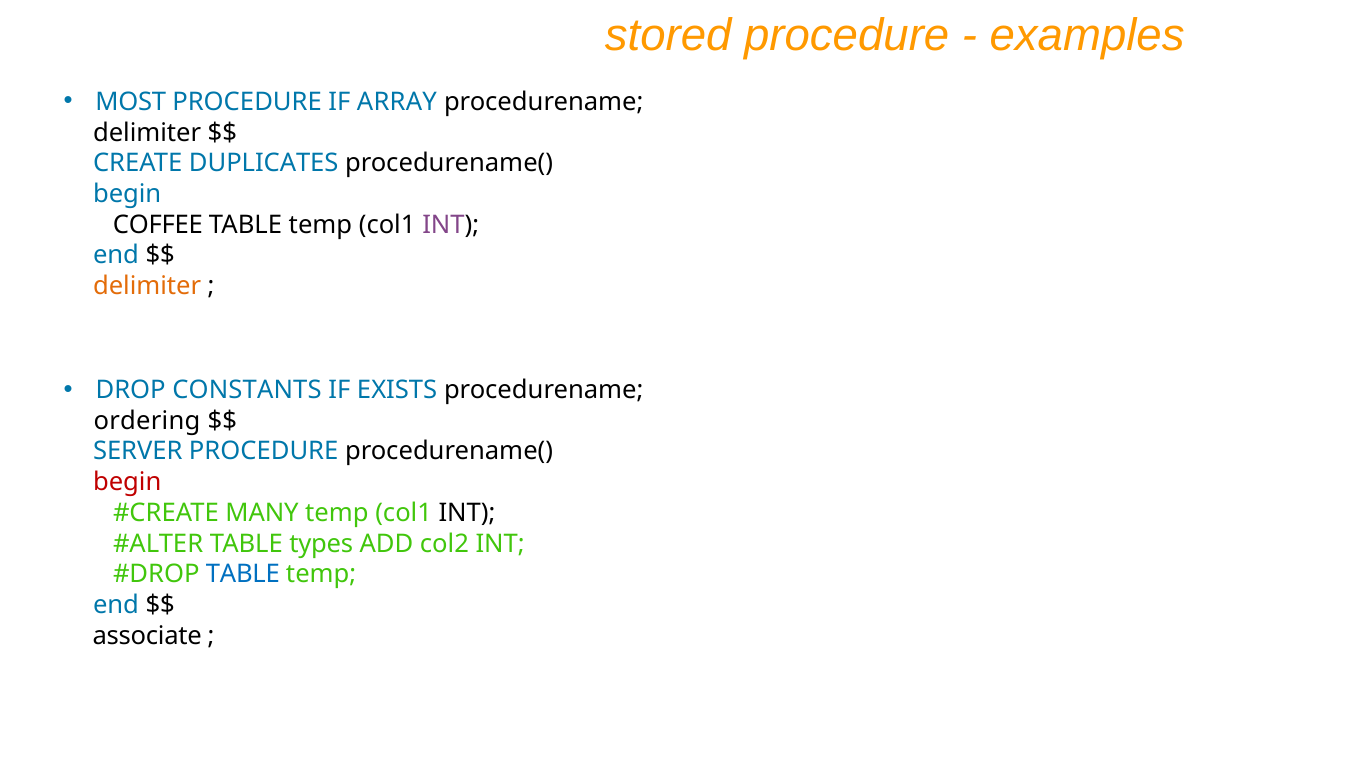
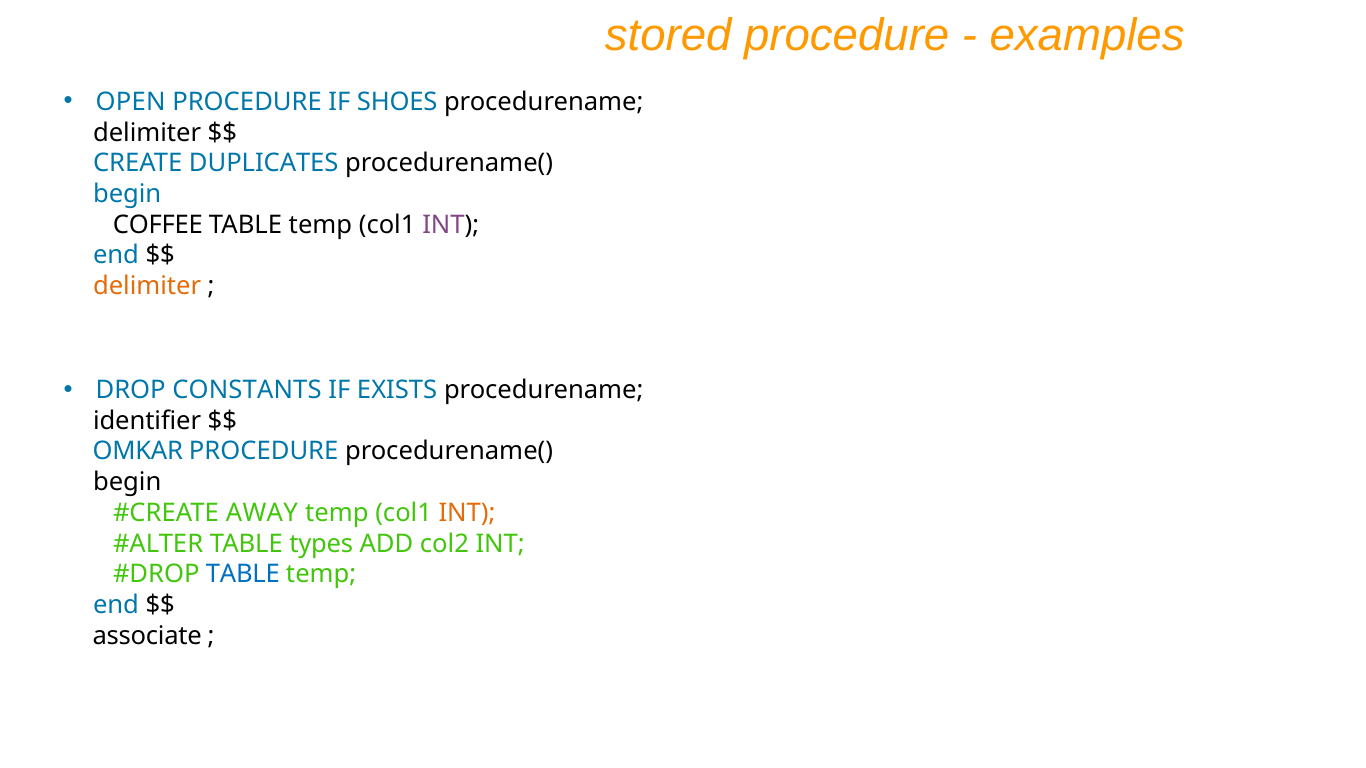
MOST: MOST -> OPEN
ARRAY: ARRAY -> SHOES
ordering: ordering -> identifier
SERVER: SERVER -> OMKAR
begin at (127, 482) colour: red -> black
MANY: MANY -> AWAY
INT at (467, 513) colour: black -> orange
